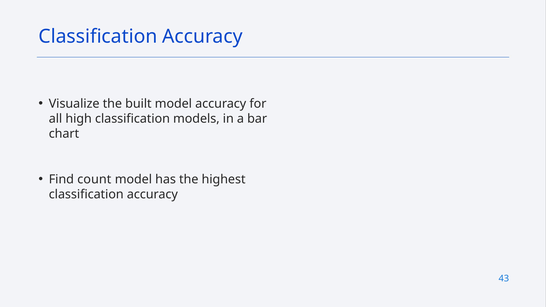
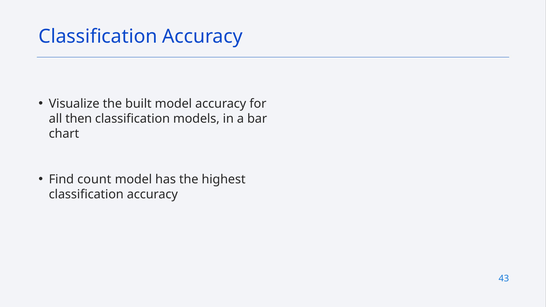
high: high -> then
